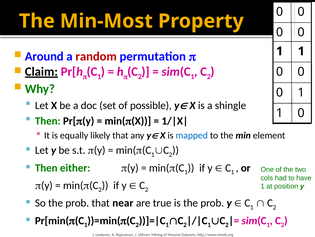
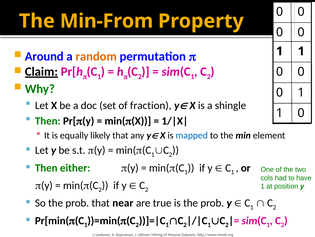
Min-Most: Min-Most -> Min-From
random colour: red -> orange
possible: possible -> fraction
